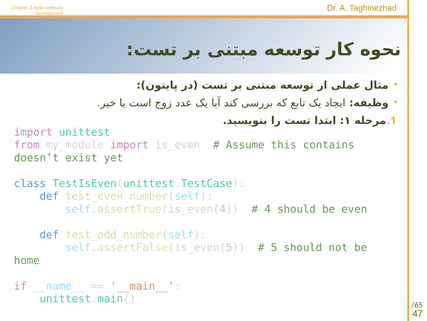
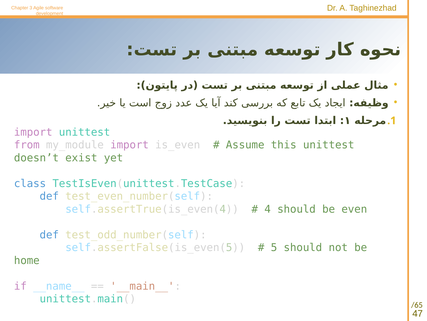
this contains: contains -> unittest
